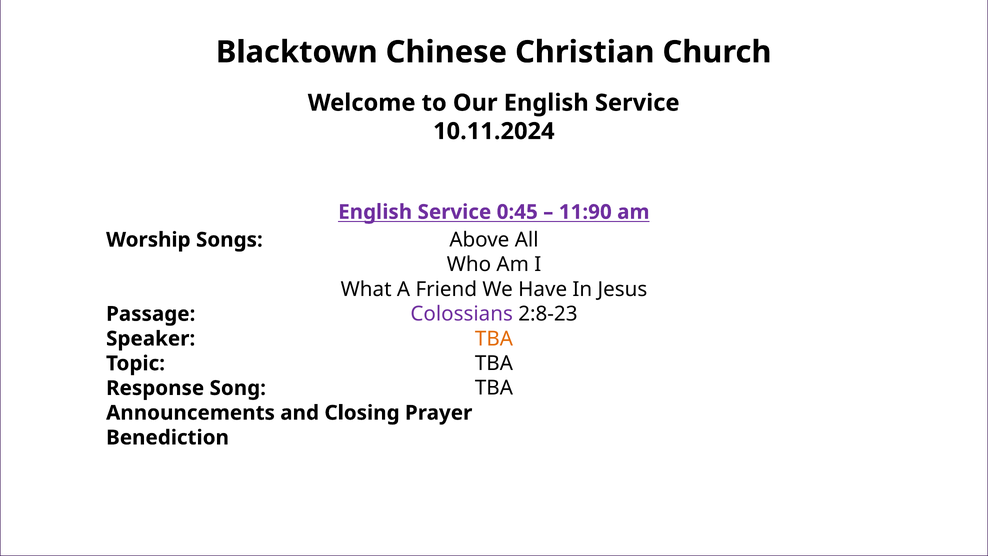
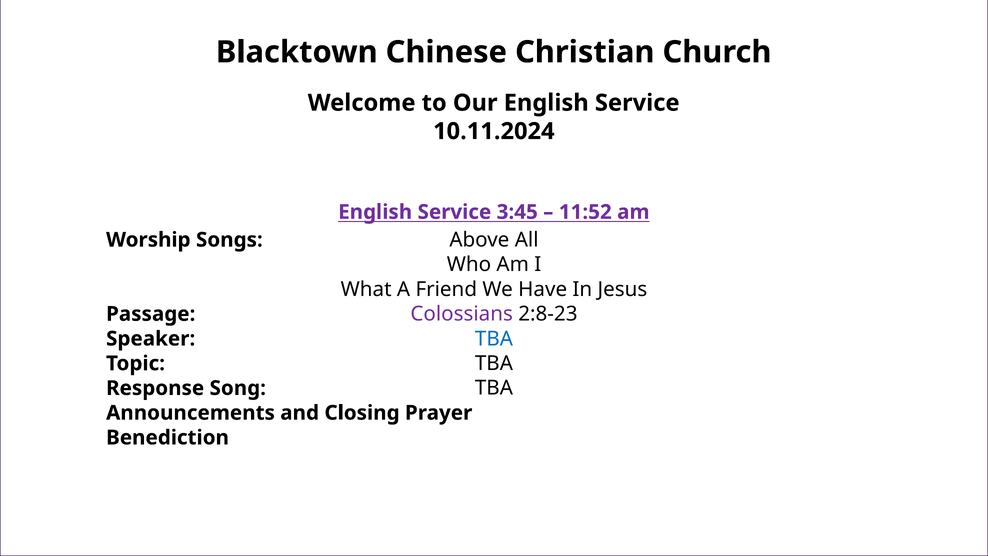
0:45: 0:45 -> 3:45
11:90: 11:90 -> 11:52
TBA at (494, 339) colour: orange -> blue
